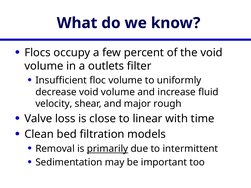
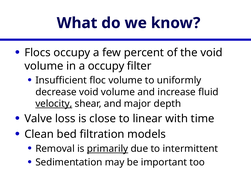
a outlets: outlets -> occupy
velocity underline: none -> present
rough: rough -> depth
